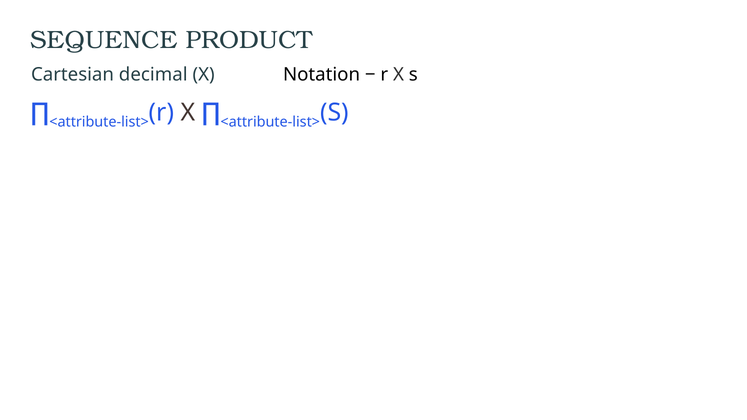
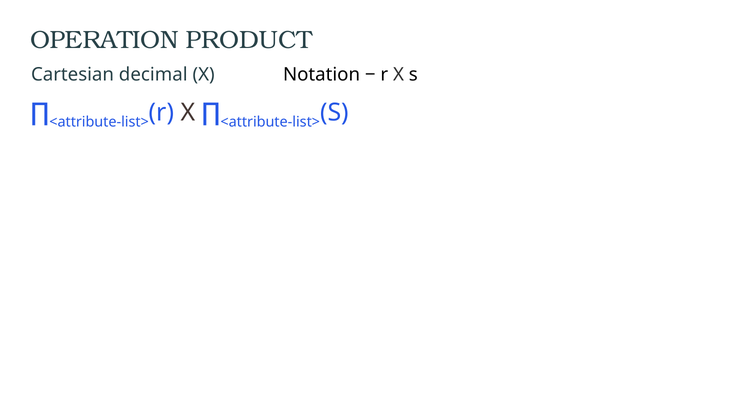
SEQUENCE: SEQUENCE -> OPERATION
